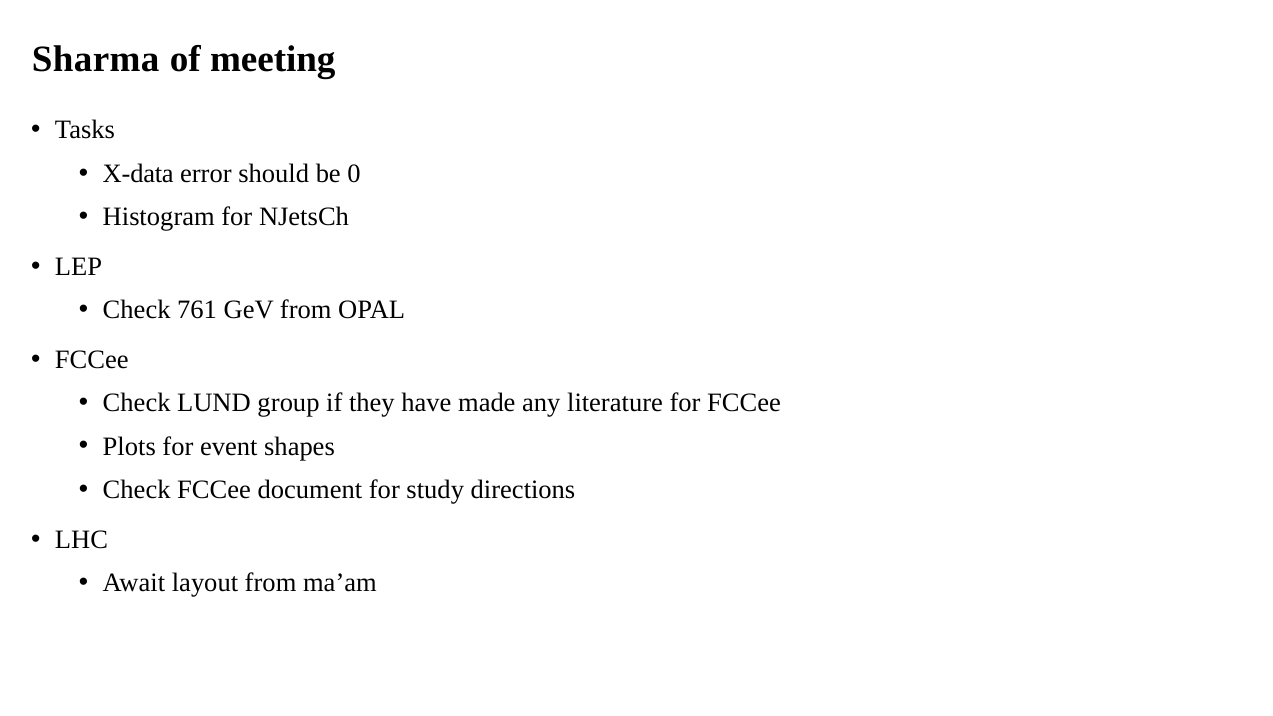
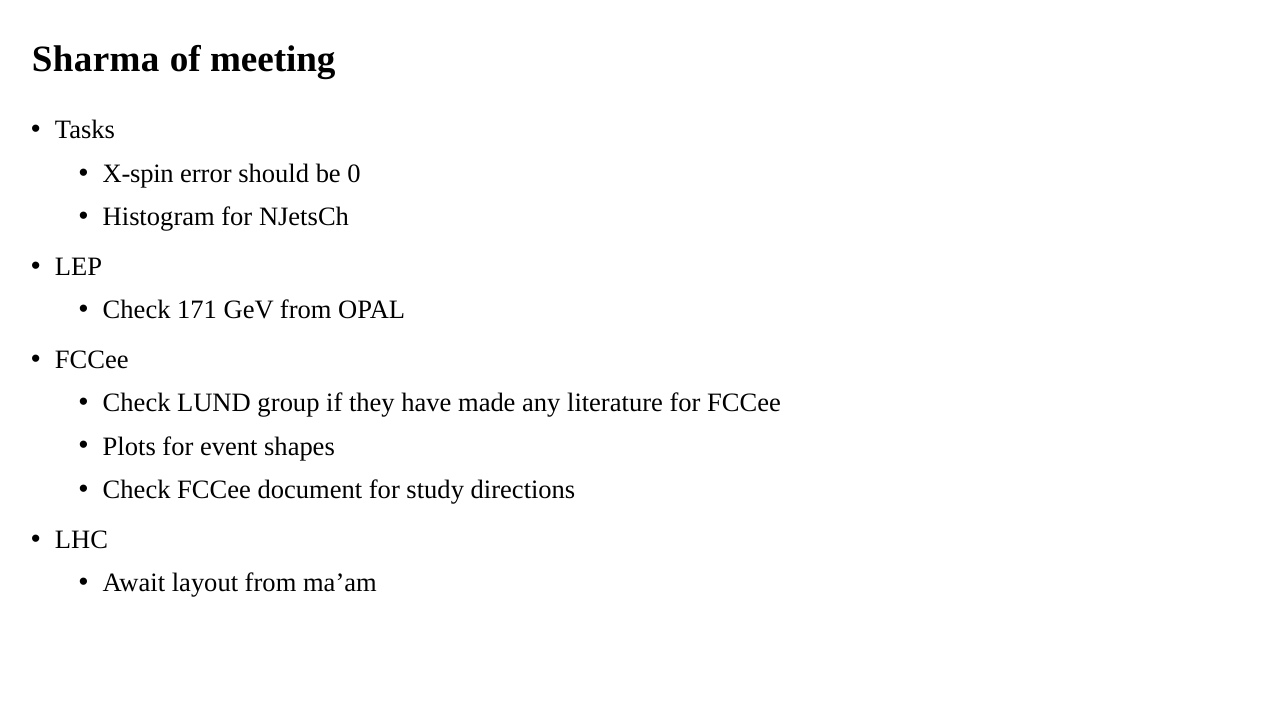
X-data: X-data -> X-spin
761: 761 -> 171
